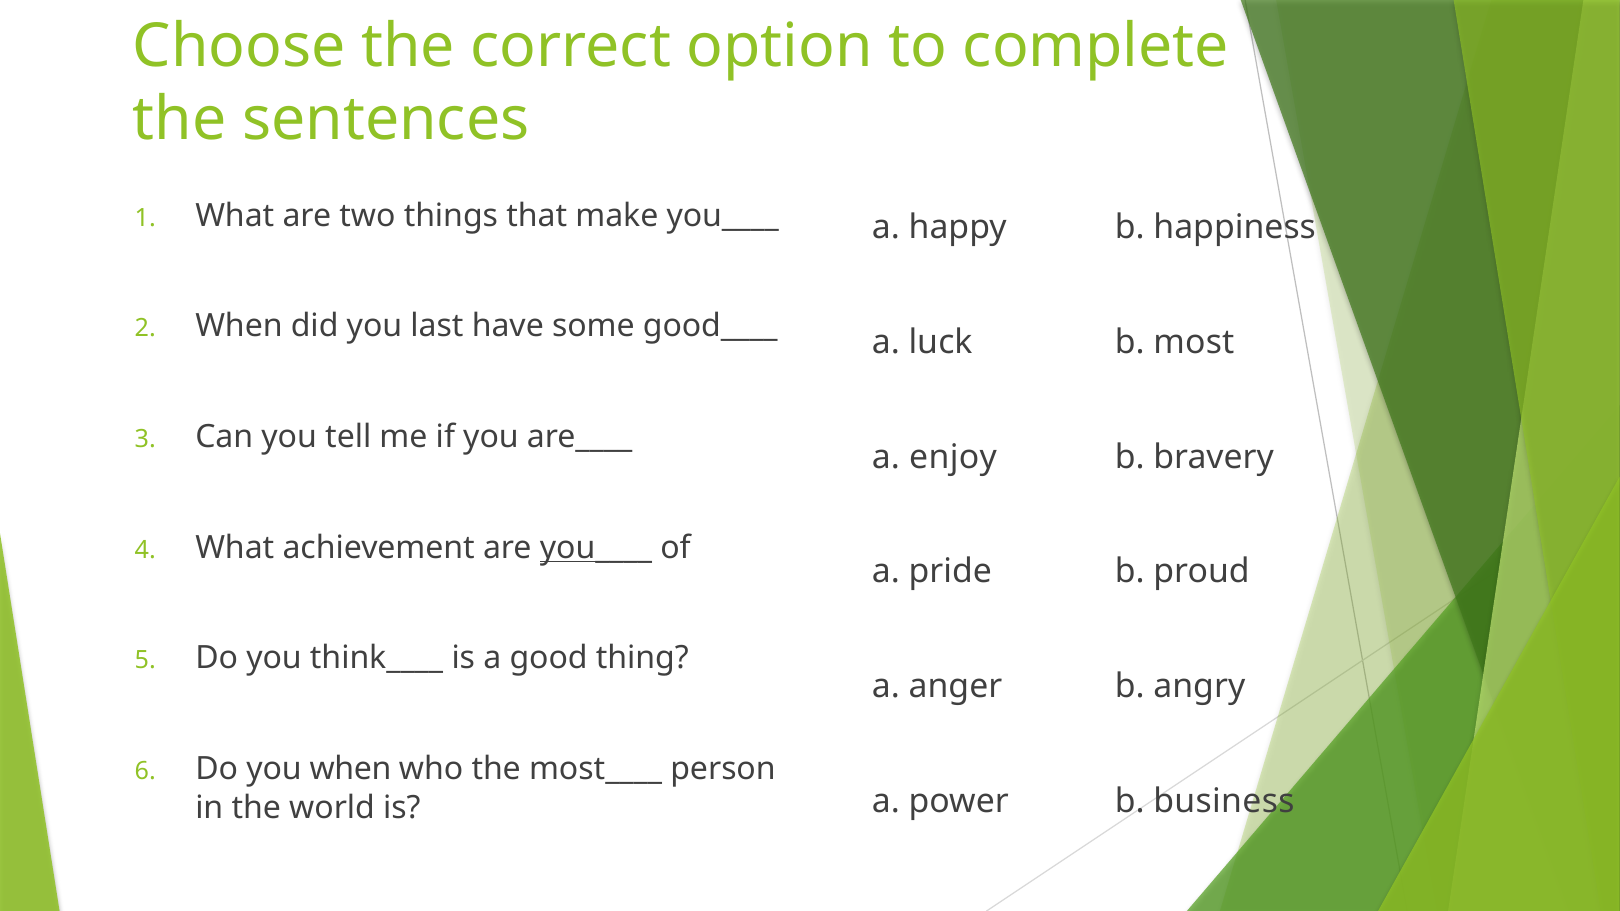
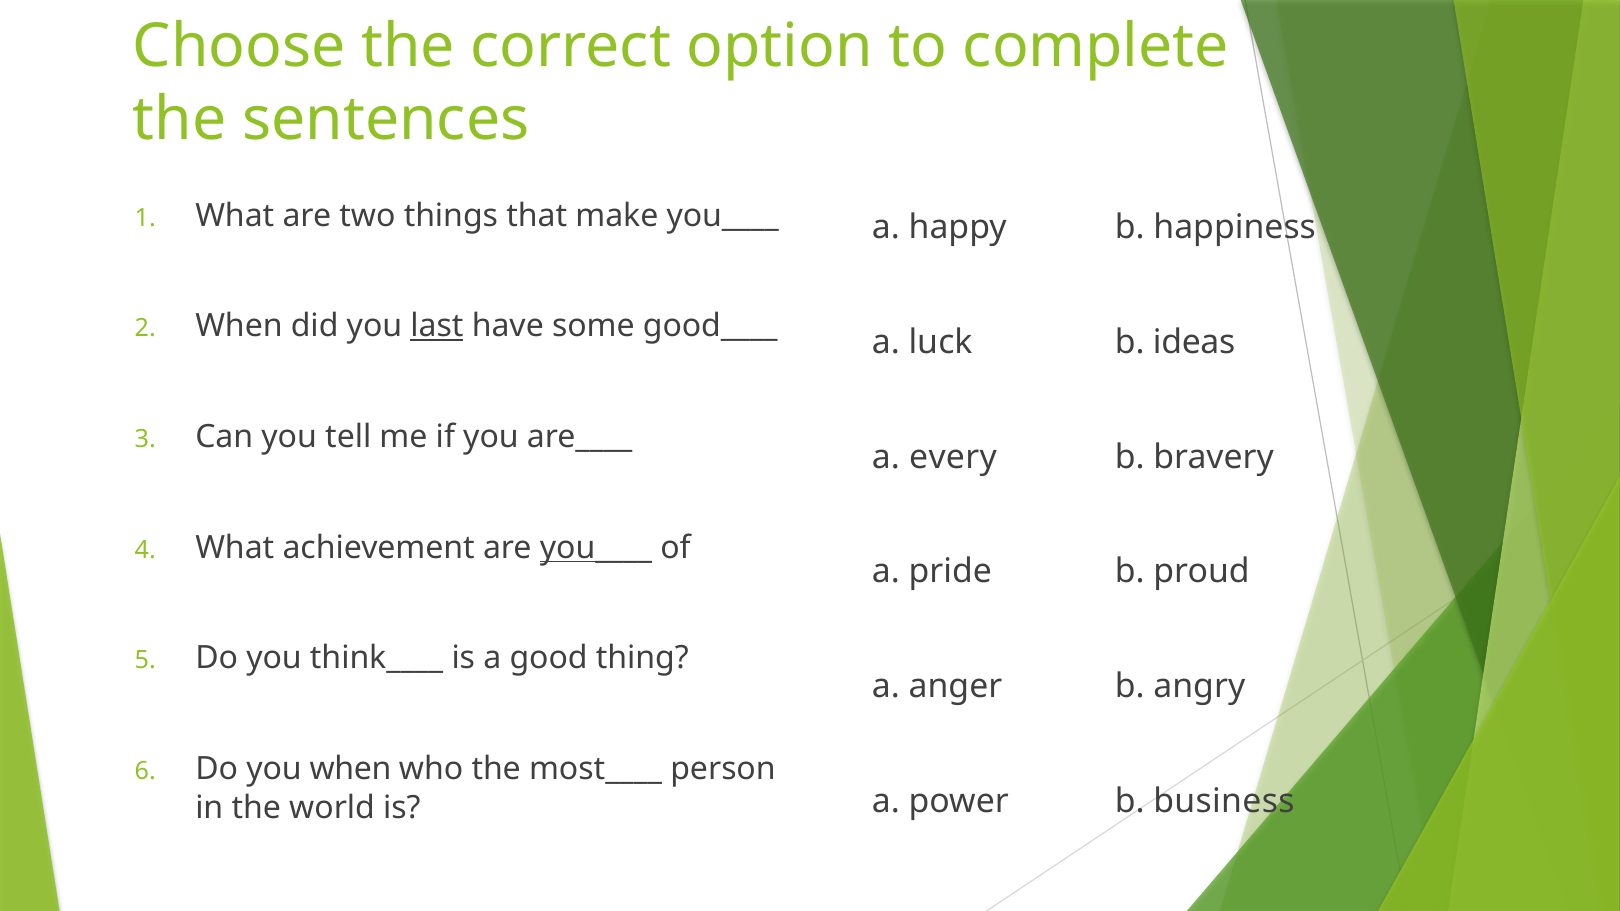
last underline: none -> present
most: most -> ideas
enjoy: enjoy -> every
